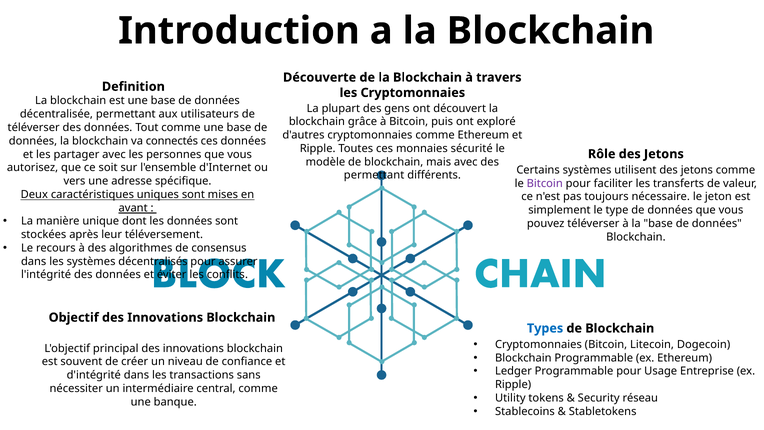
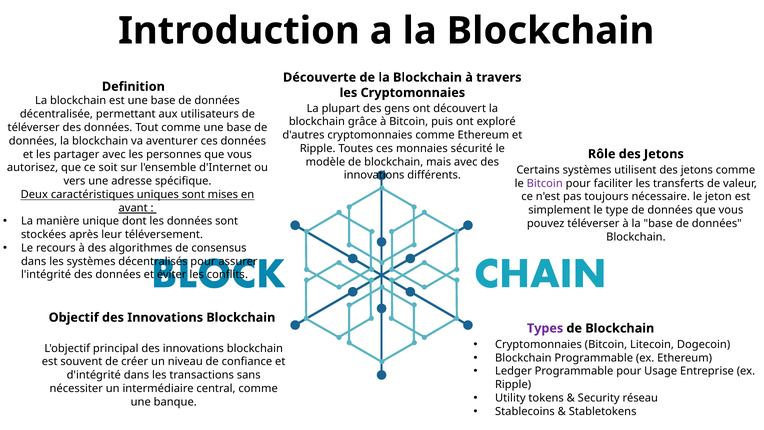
connectés: connectés -> aventurer
permettant at (374, 175): permettant -> innovations
Types colour: blue -> purple
